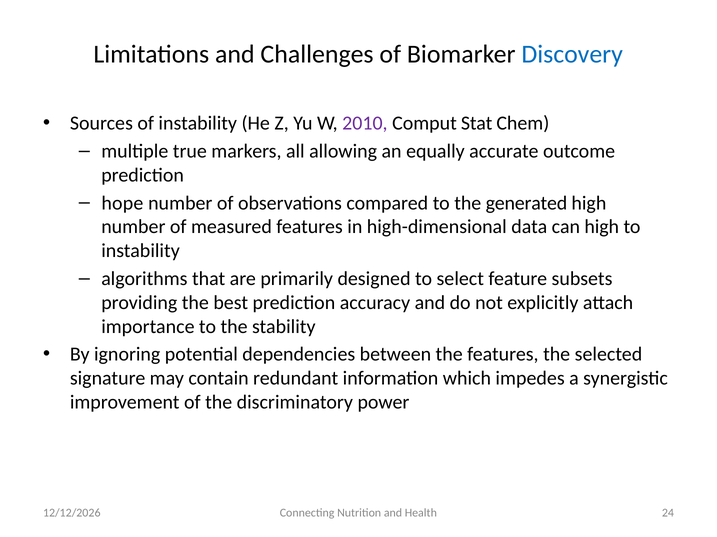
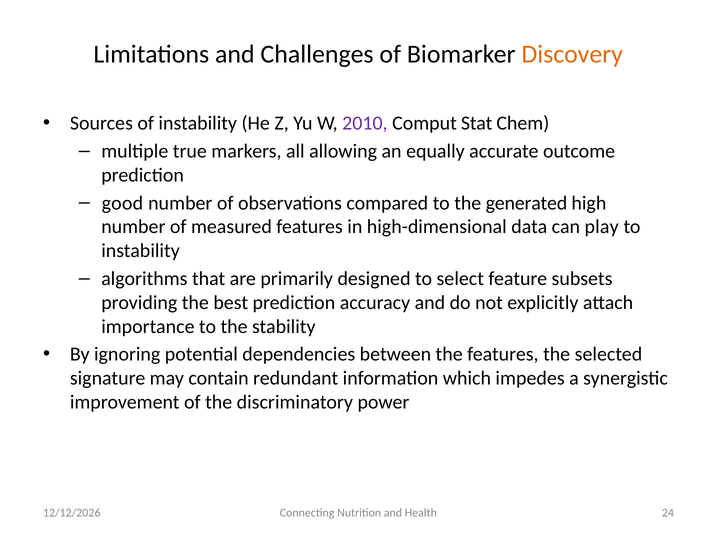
Discovery colour: blue -> orange
hope: hope -> good
can high: high -> play
